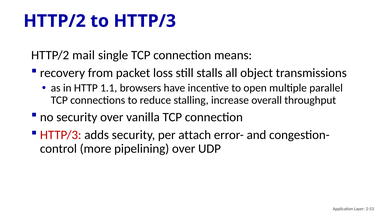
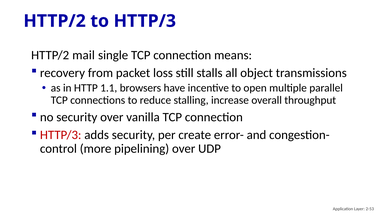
attach: attach -> create
